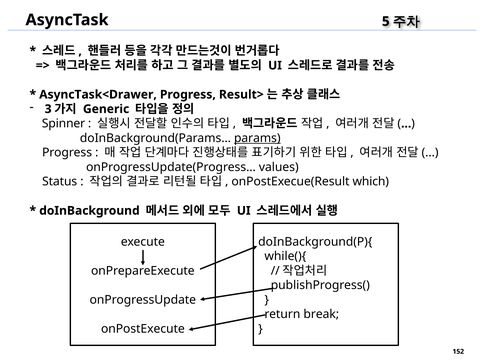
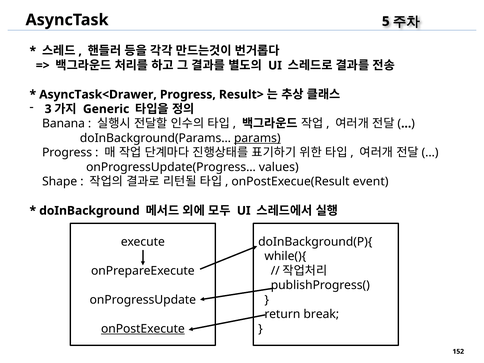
Spinner: Spinner -> Banana
Status: Status -> Shape
which: which -> event
onPostExecute underline: none -> present
